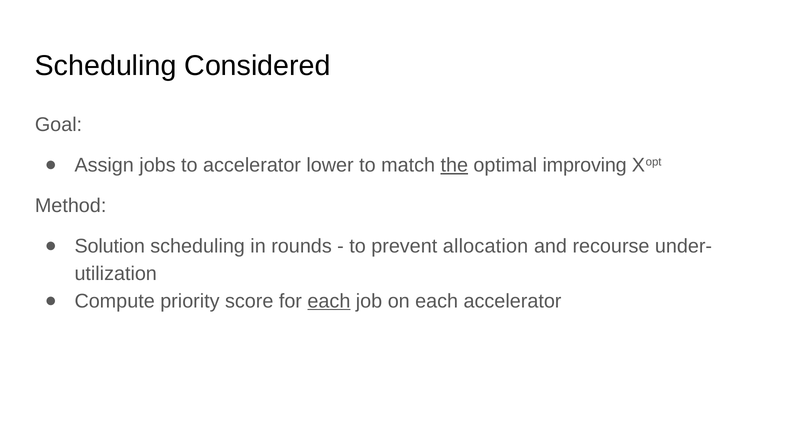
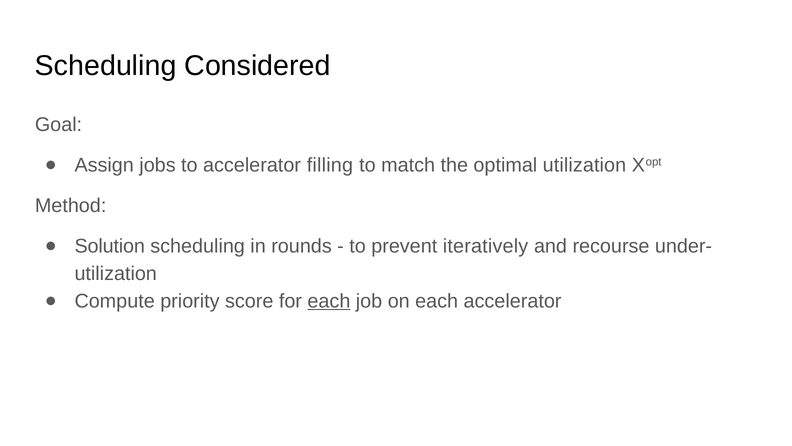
lower: lower -> filling
the underline: present -> none
optimal improving: improving -> utilization
allocation: allocation -> iteratively
